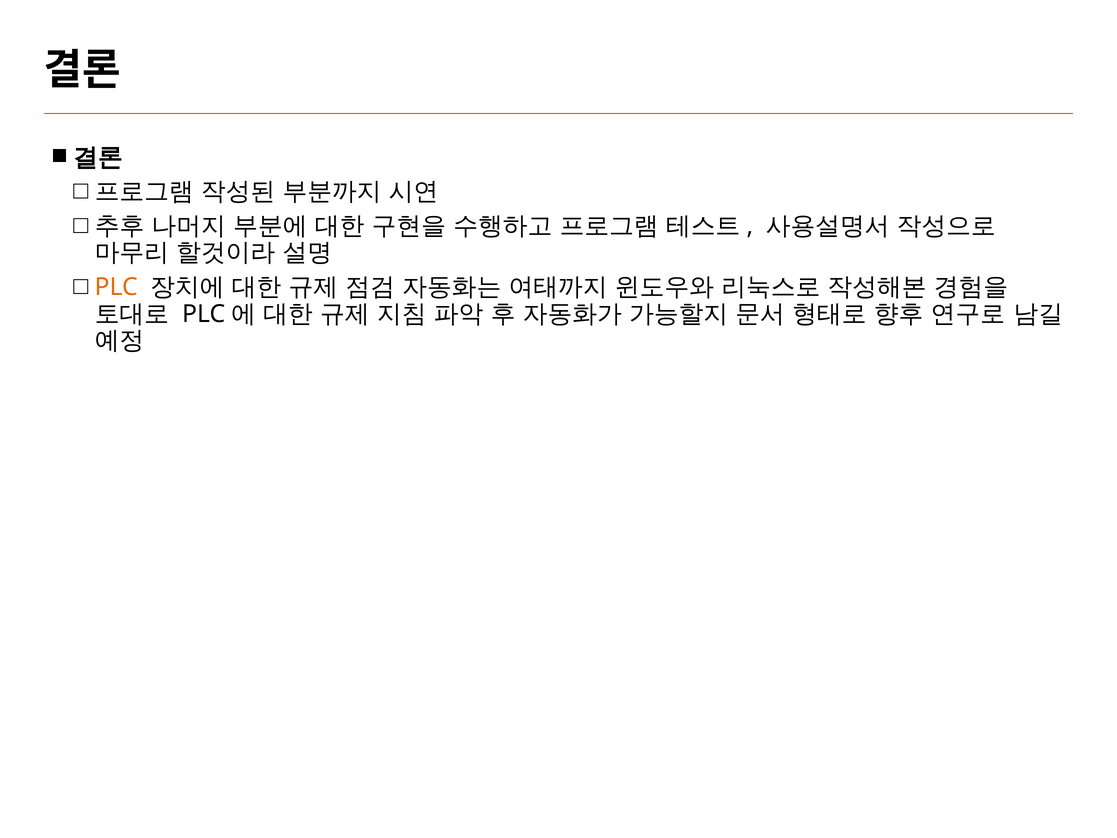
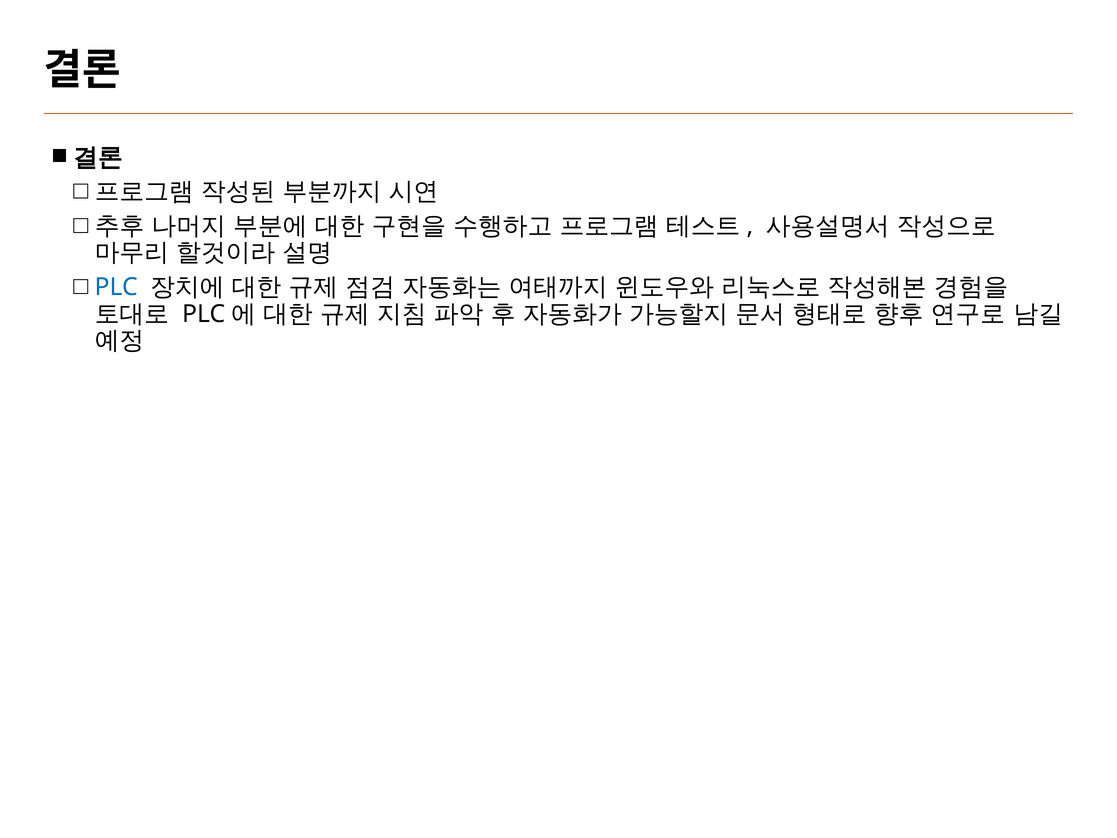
PLC colour: orange -> blue
